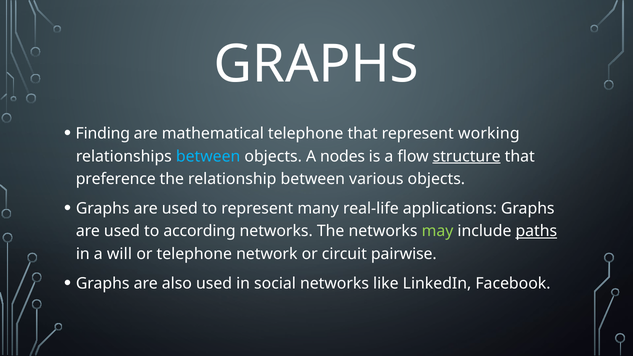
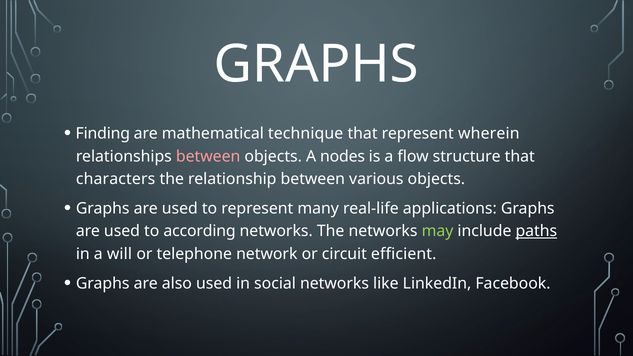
mathematical telephone: telephone -> technique
working: working -> wherein
between at (208, 156) colour: light blue -> pink
structure underline: present -> none
preference: preference -> characters
pairwise: pairwise -> efficient
